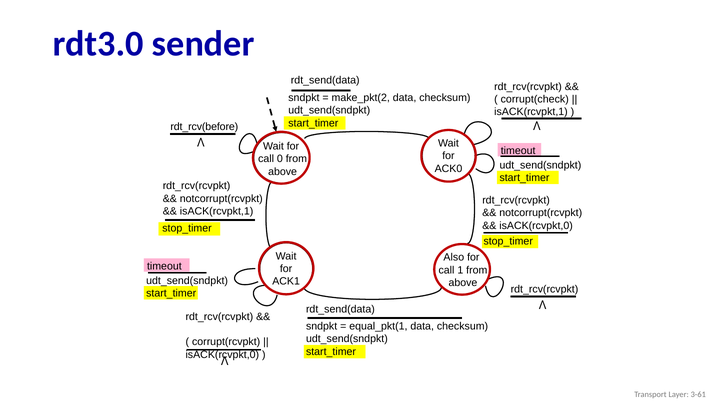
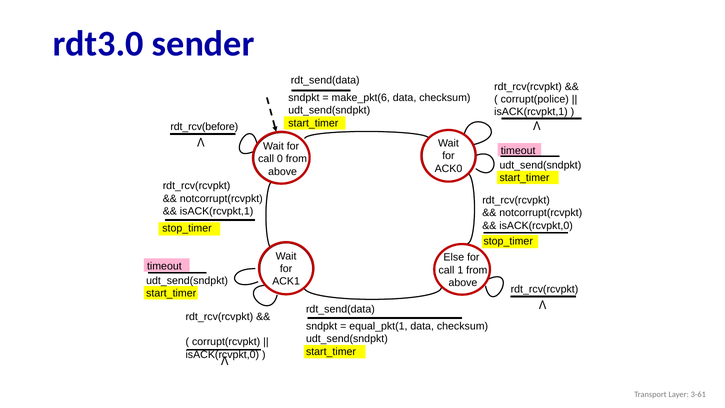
make_pkt(2: make_pkt(2 -> make_pkt(6
corrupt(check: corrupt(check -> corrupt(police
Also: Also -> Else
